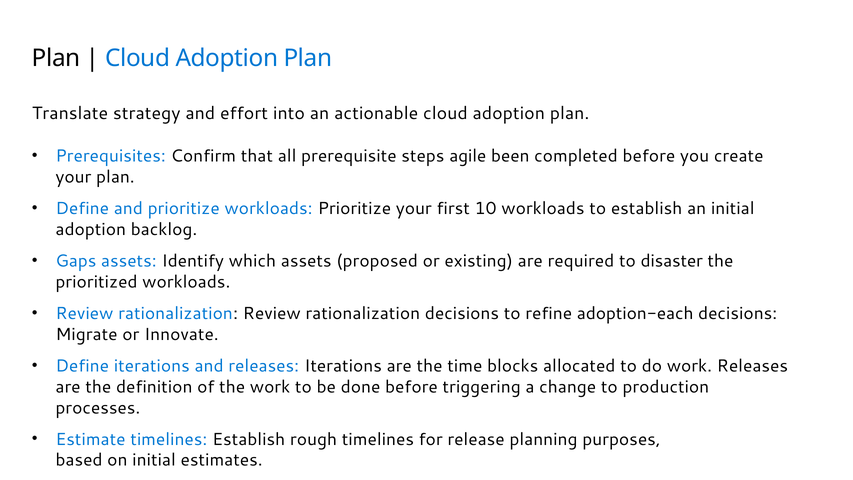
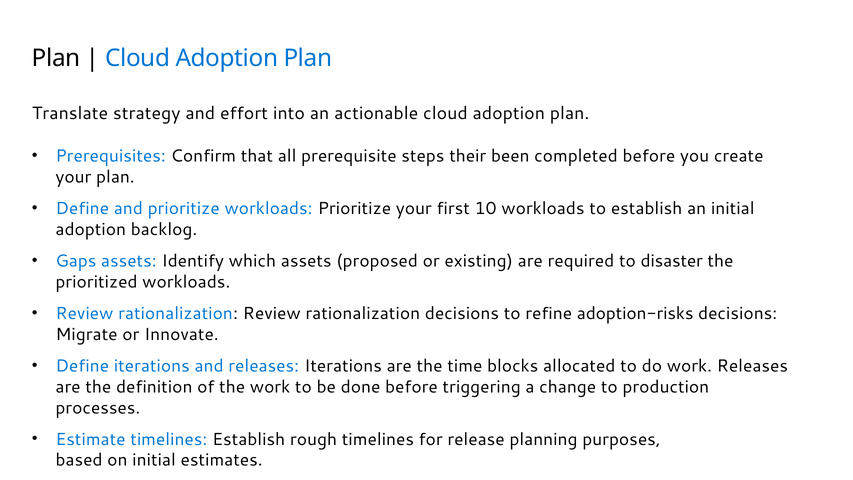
agile: agile -> their
adoption-each: adoption-each -> adoption-risks
